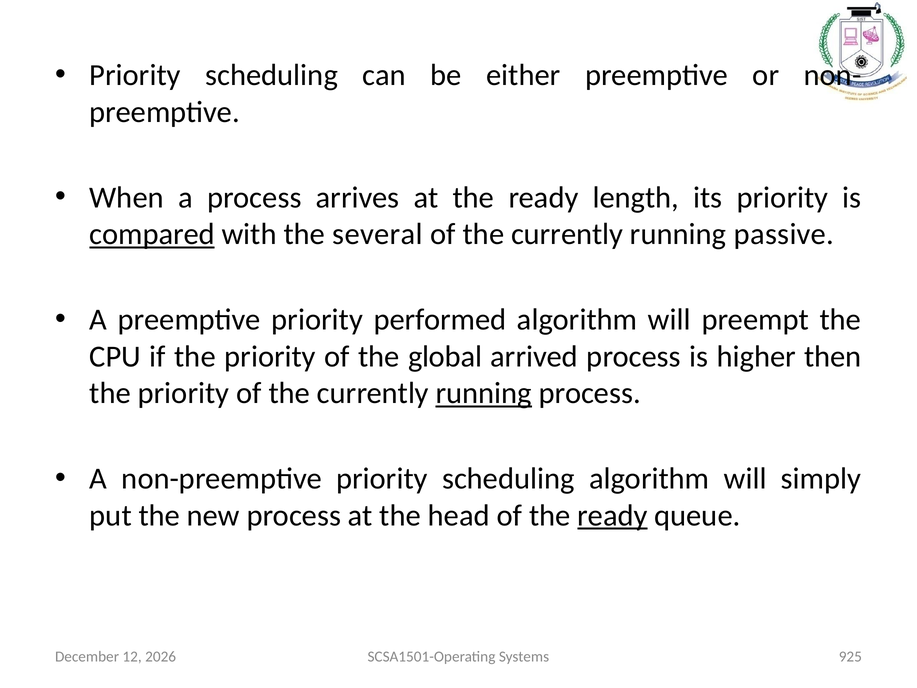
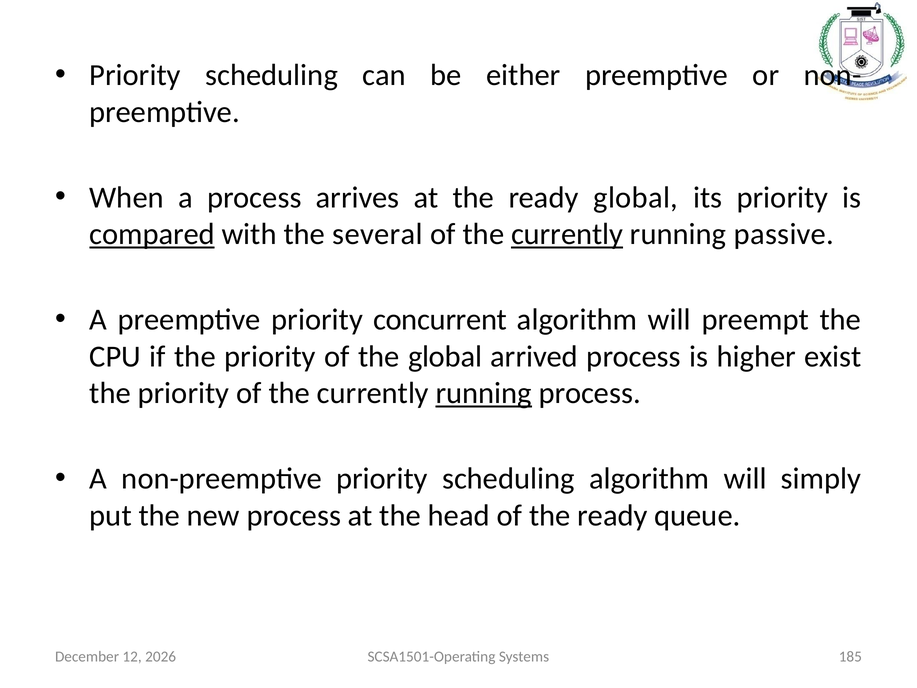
ready length: length -> global
currently at (567, 234) underline: none -> present
performed: performed -> concurrent
then: then -> exist
ready at (612, 515) underline: present -> none
925: 925 -> 185
